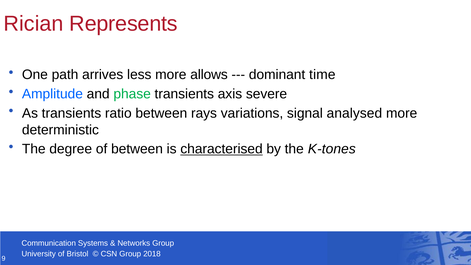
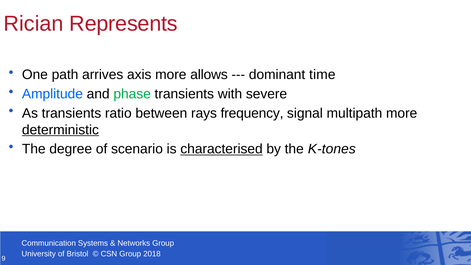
less: less -> axis
axis: axis -> with
variations: variations -> frequency
analysed: analysed -> multipath
deterministic underline: none -> present
of between: between -> scenario
